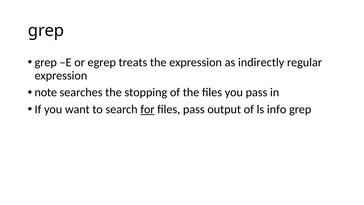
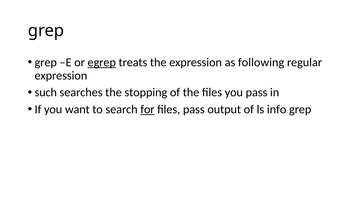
egrep underline: none -> present
indirectly: indirectly -> following
note: note -> such
